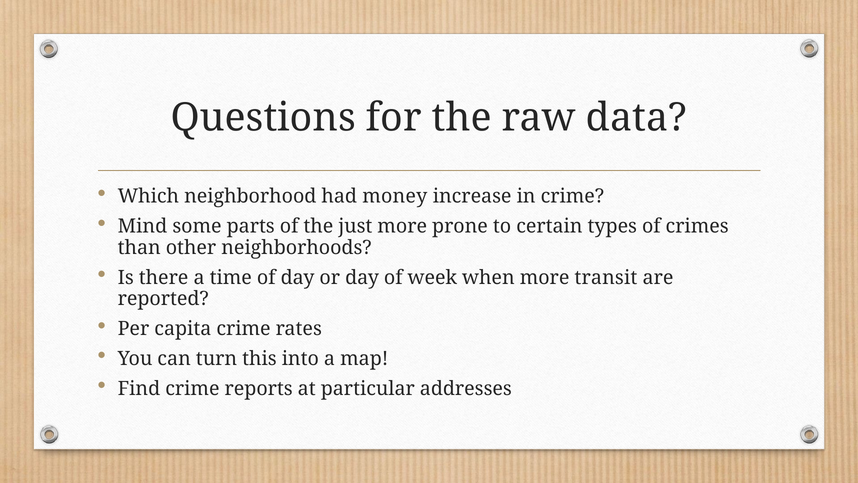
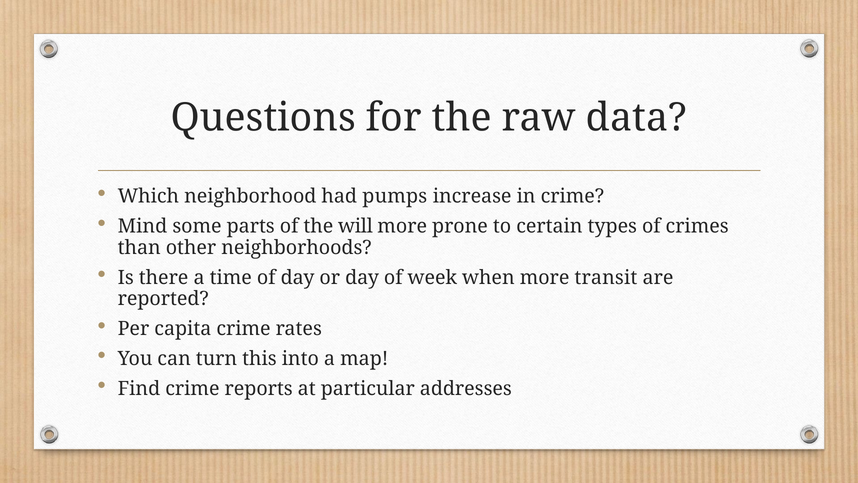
money: money -> pumps
just: just -> will
